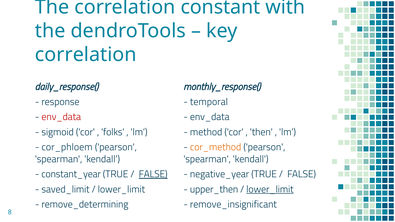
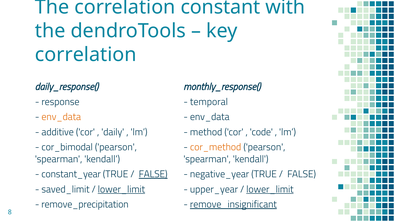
env_data at (61, 117) colour: red -> orange
sigmoid: sigmoid -> additive
folks: folks -> daily
then: then -> code
cor_phloem: cor_phloem -> cor_bimodal
lower_limit at (121, 189) underline: none -> present
upper_then: upper_then -> upper_year
remove_determining: remove_determining -> remove_precipitation
remove_insignificant underline: none -> present
